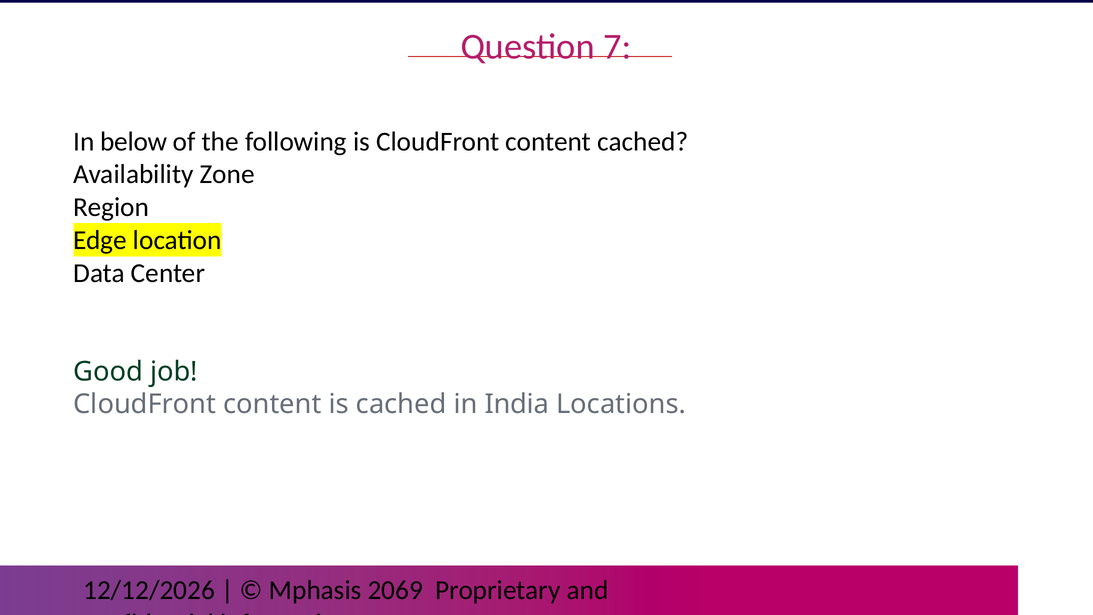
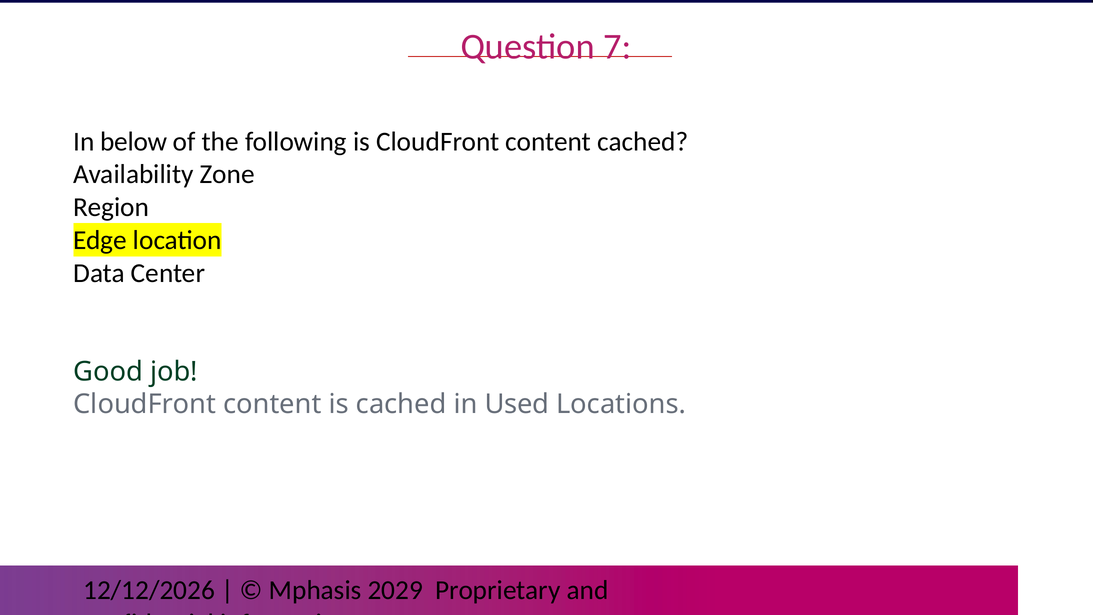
India: India -> Used
2069: 2069 -> 2029
